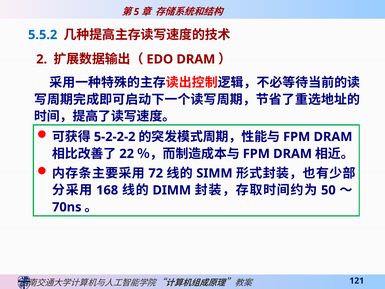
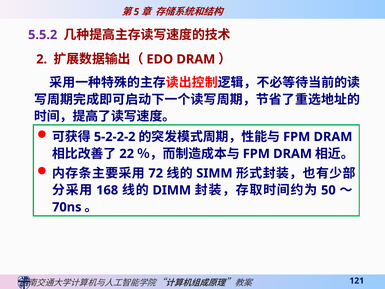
5.5.2 colour: blue -> purple
